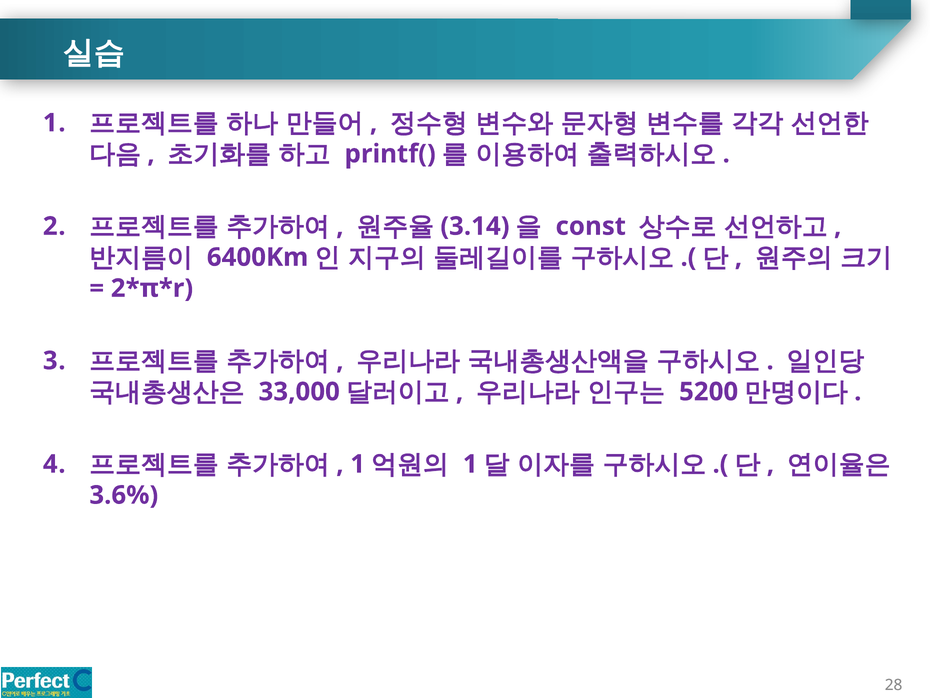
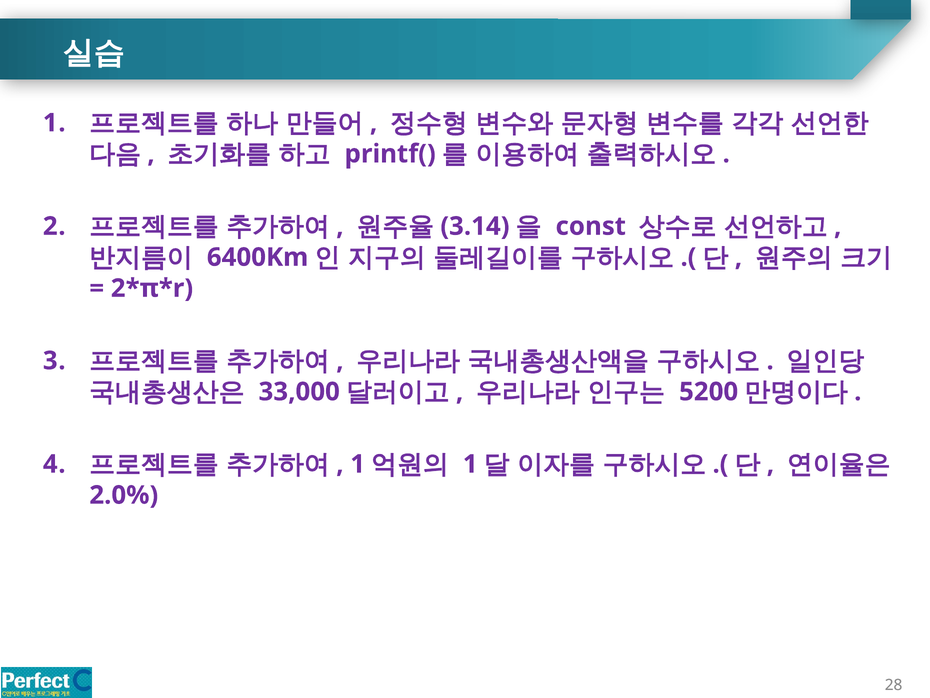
3.6%: 3.6% -> 2.0%
